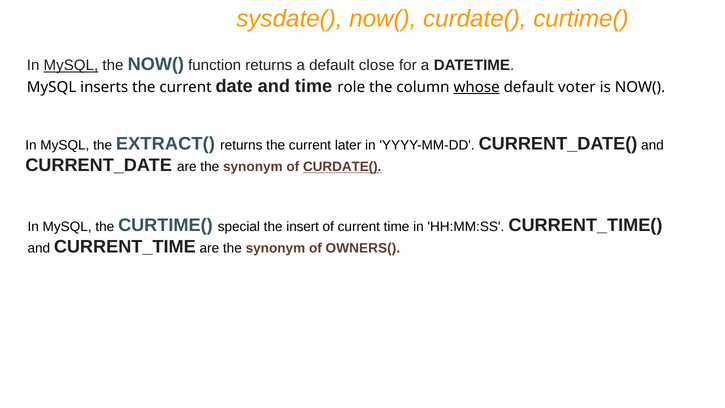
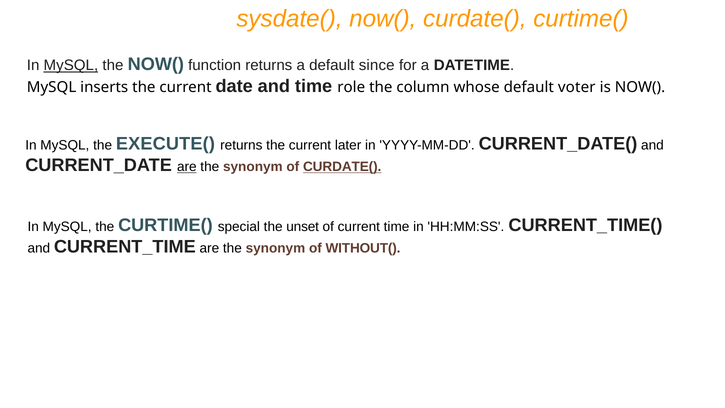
close: close -> since
whose underline: present -> none
EXTRACT(: EXTRACT( -> EXECUTE(
are at (187, 167) underline: none -> present
insert: insert -> unset
OWNERS(: OWNERS( -> WITHOUT(
